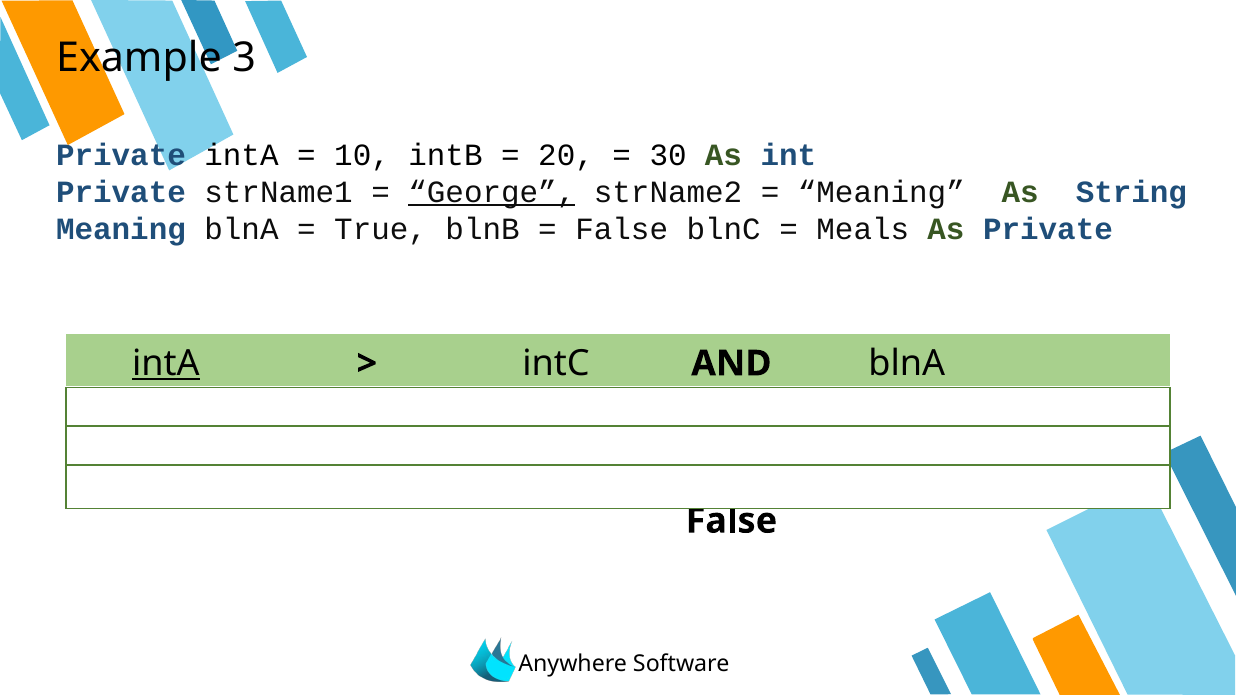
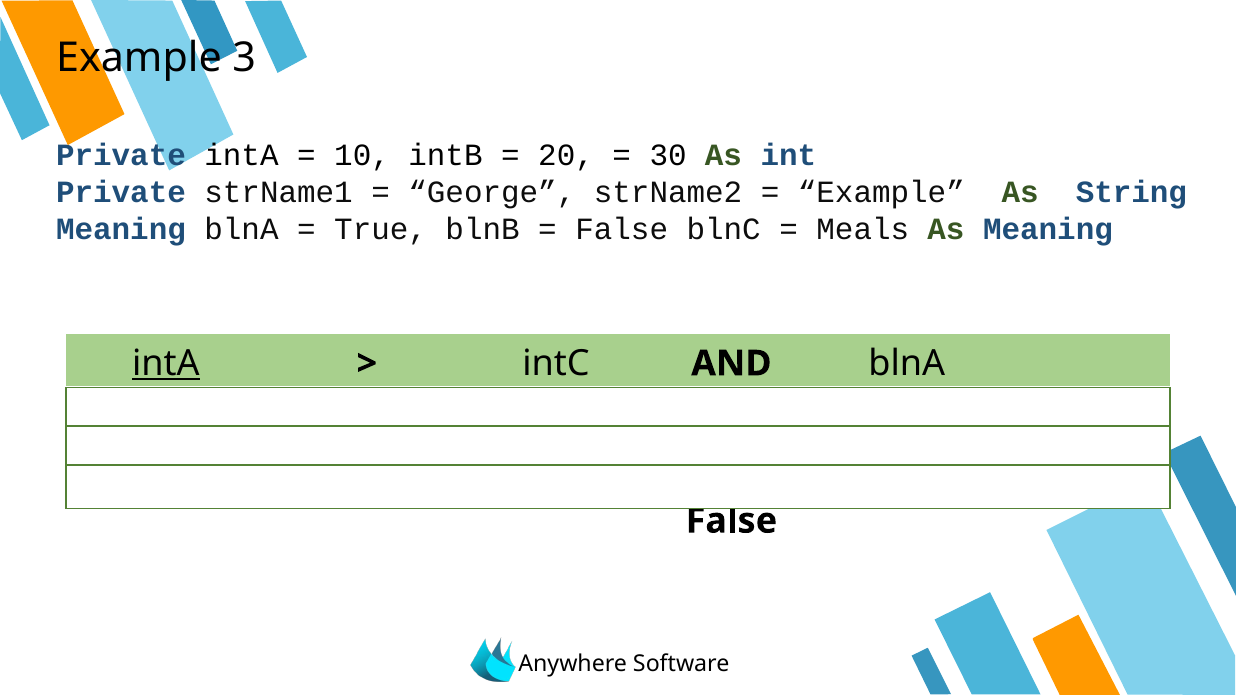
George underline: present -> none
Meaning at (881, 192): Meaning -> Example
As Private: Private -> Meaning
